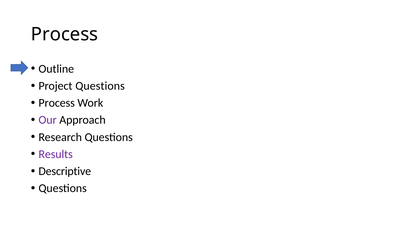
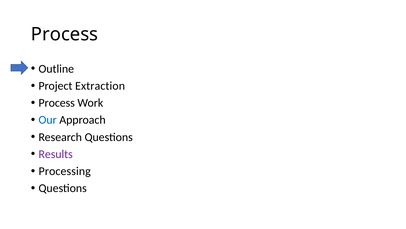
Project Questions: Questions -> Extraction
Our colour: purple -> blue
Descriptive: Descriptive -> Processing
